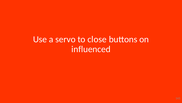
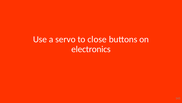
influenced: influenced -> electronics
